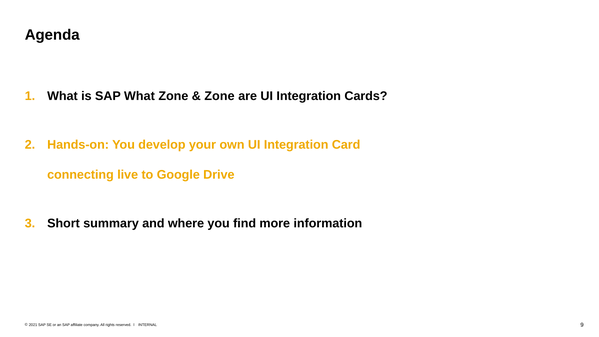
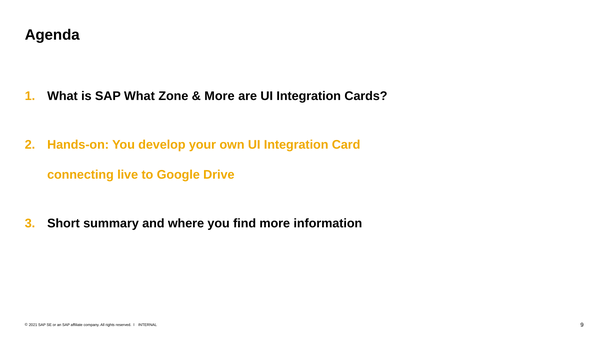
Zone at (219, 96): Zone -> More
